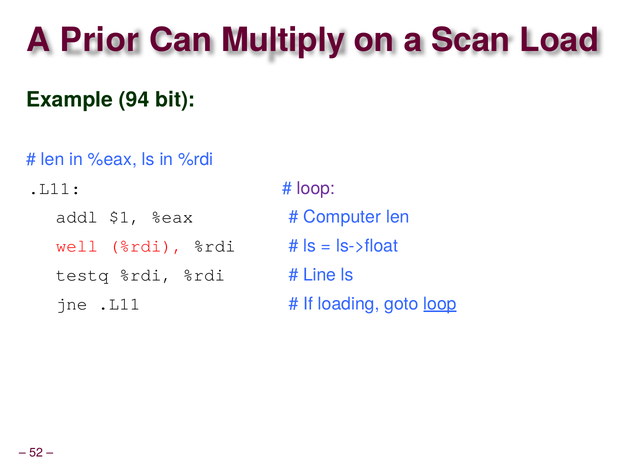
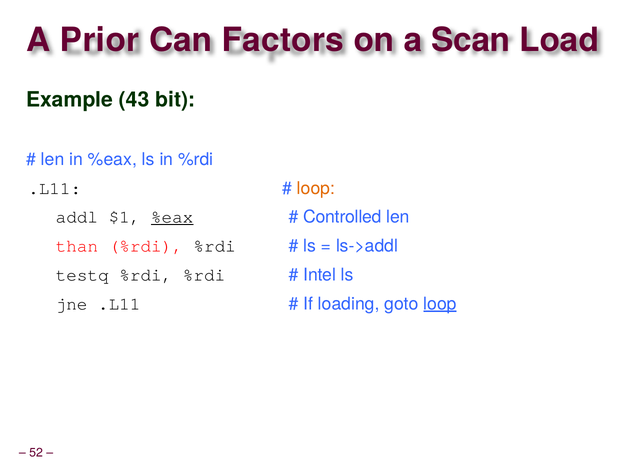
Multiply: Multiply -> Factors
94: 94 -> 43
loop at (316, 188) colour: purple -> orange
%eax at (172, 217) underline: none -> present
Computer: Computer -> Controlled
well: well -> than
ls->float: ls->float -> ls->addl
Line: Line -> Intel
